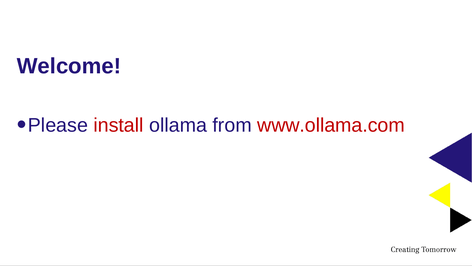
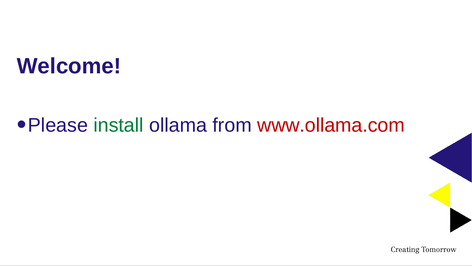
install colour: red -> green
